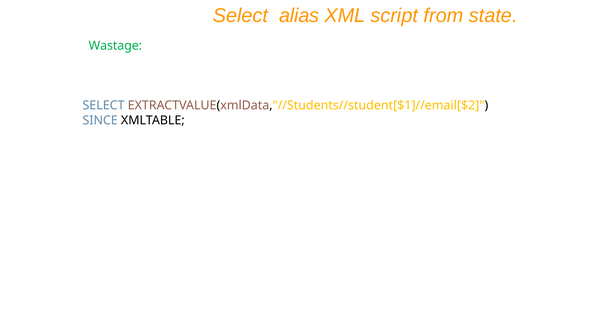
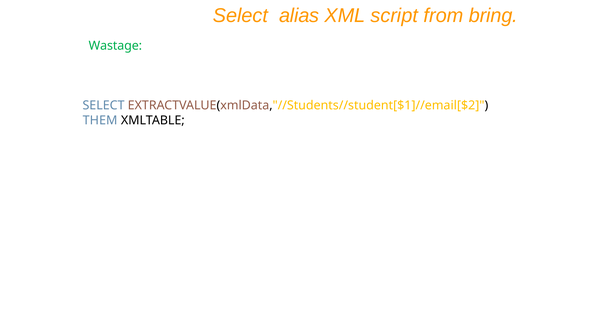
state: state -> bring
SINCE: SINCE -> THEM
